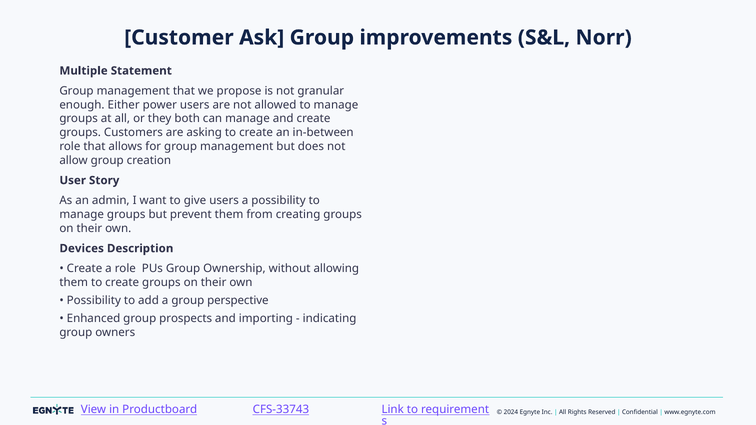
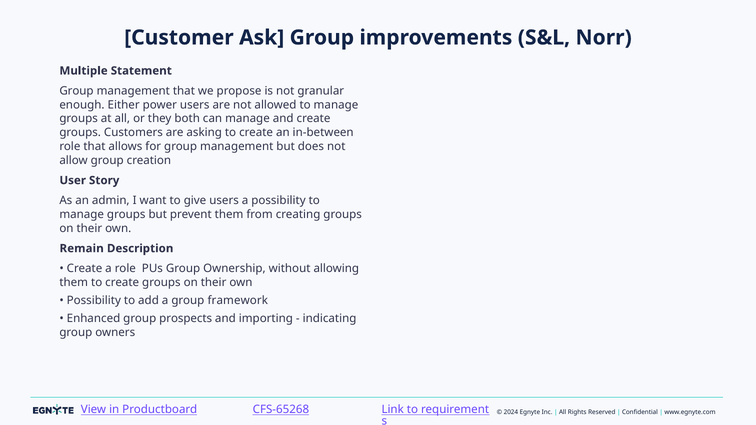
Devices: Devices -> Remain
perspective: perspective -> framework
CFS-33743: CFS-33743 -> CFS-65268
